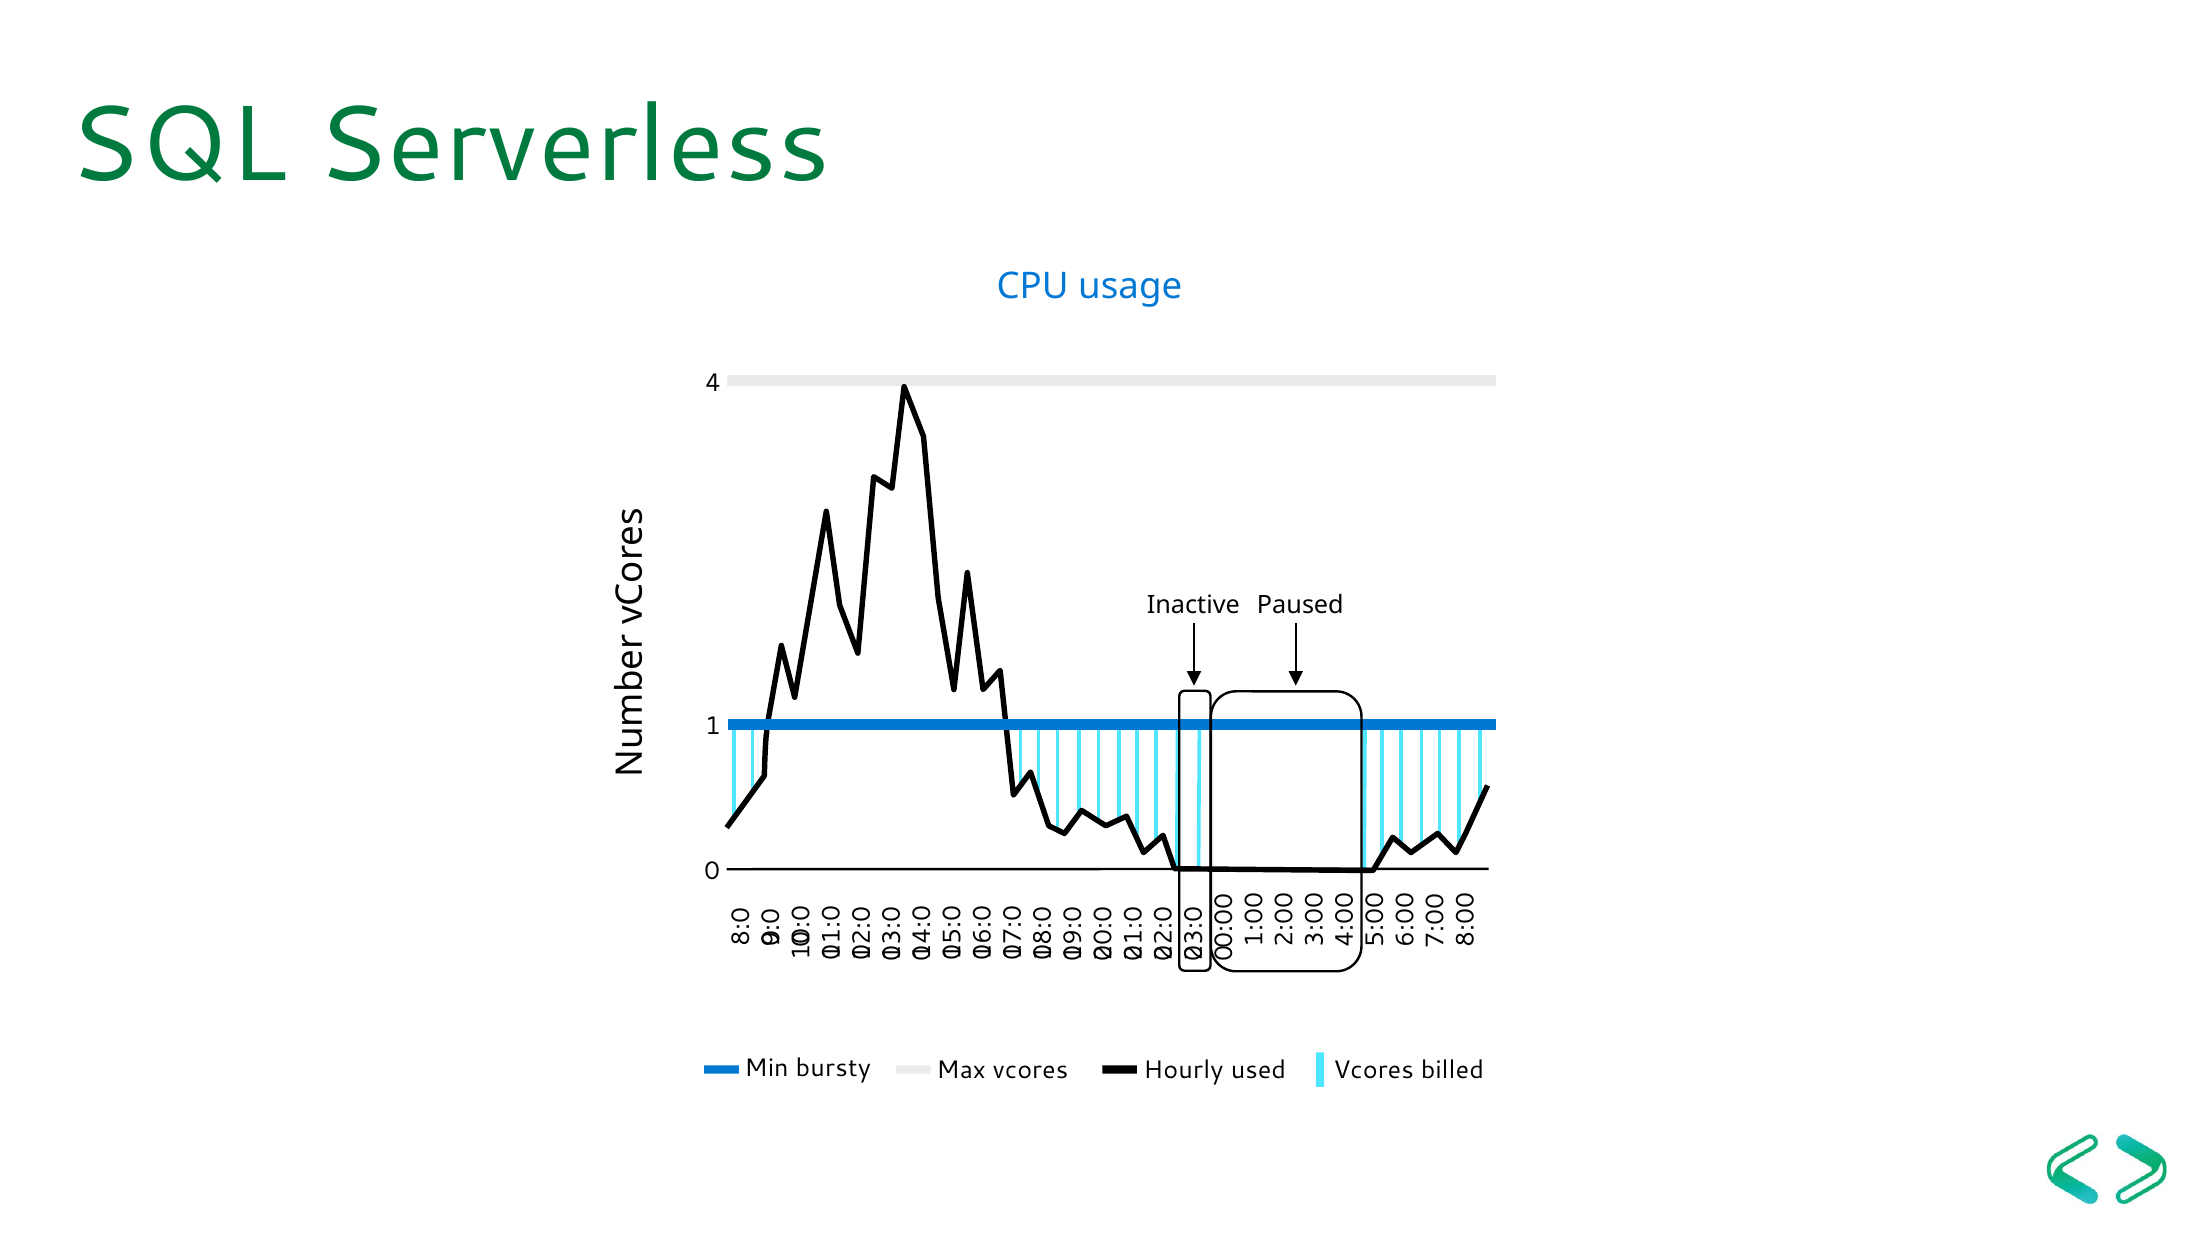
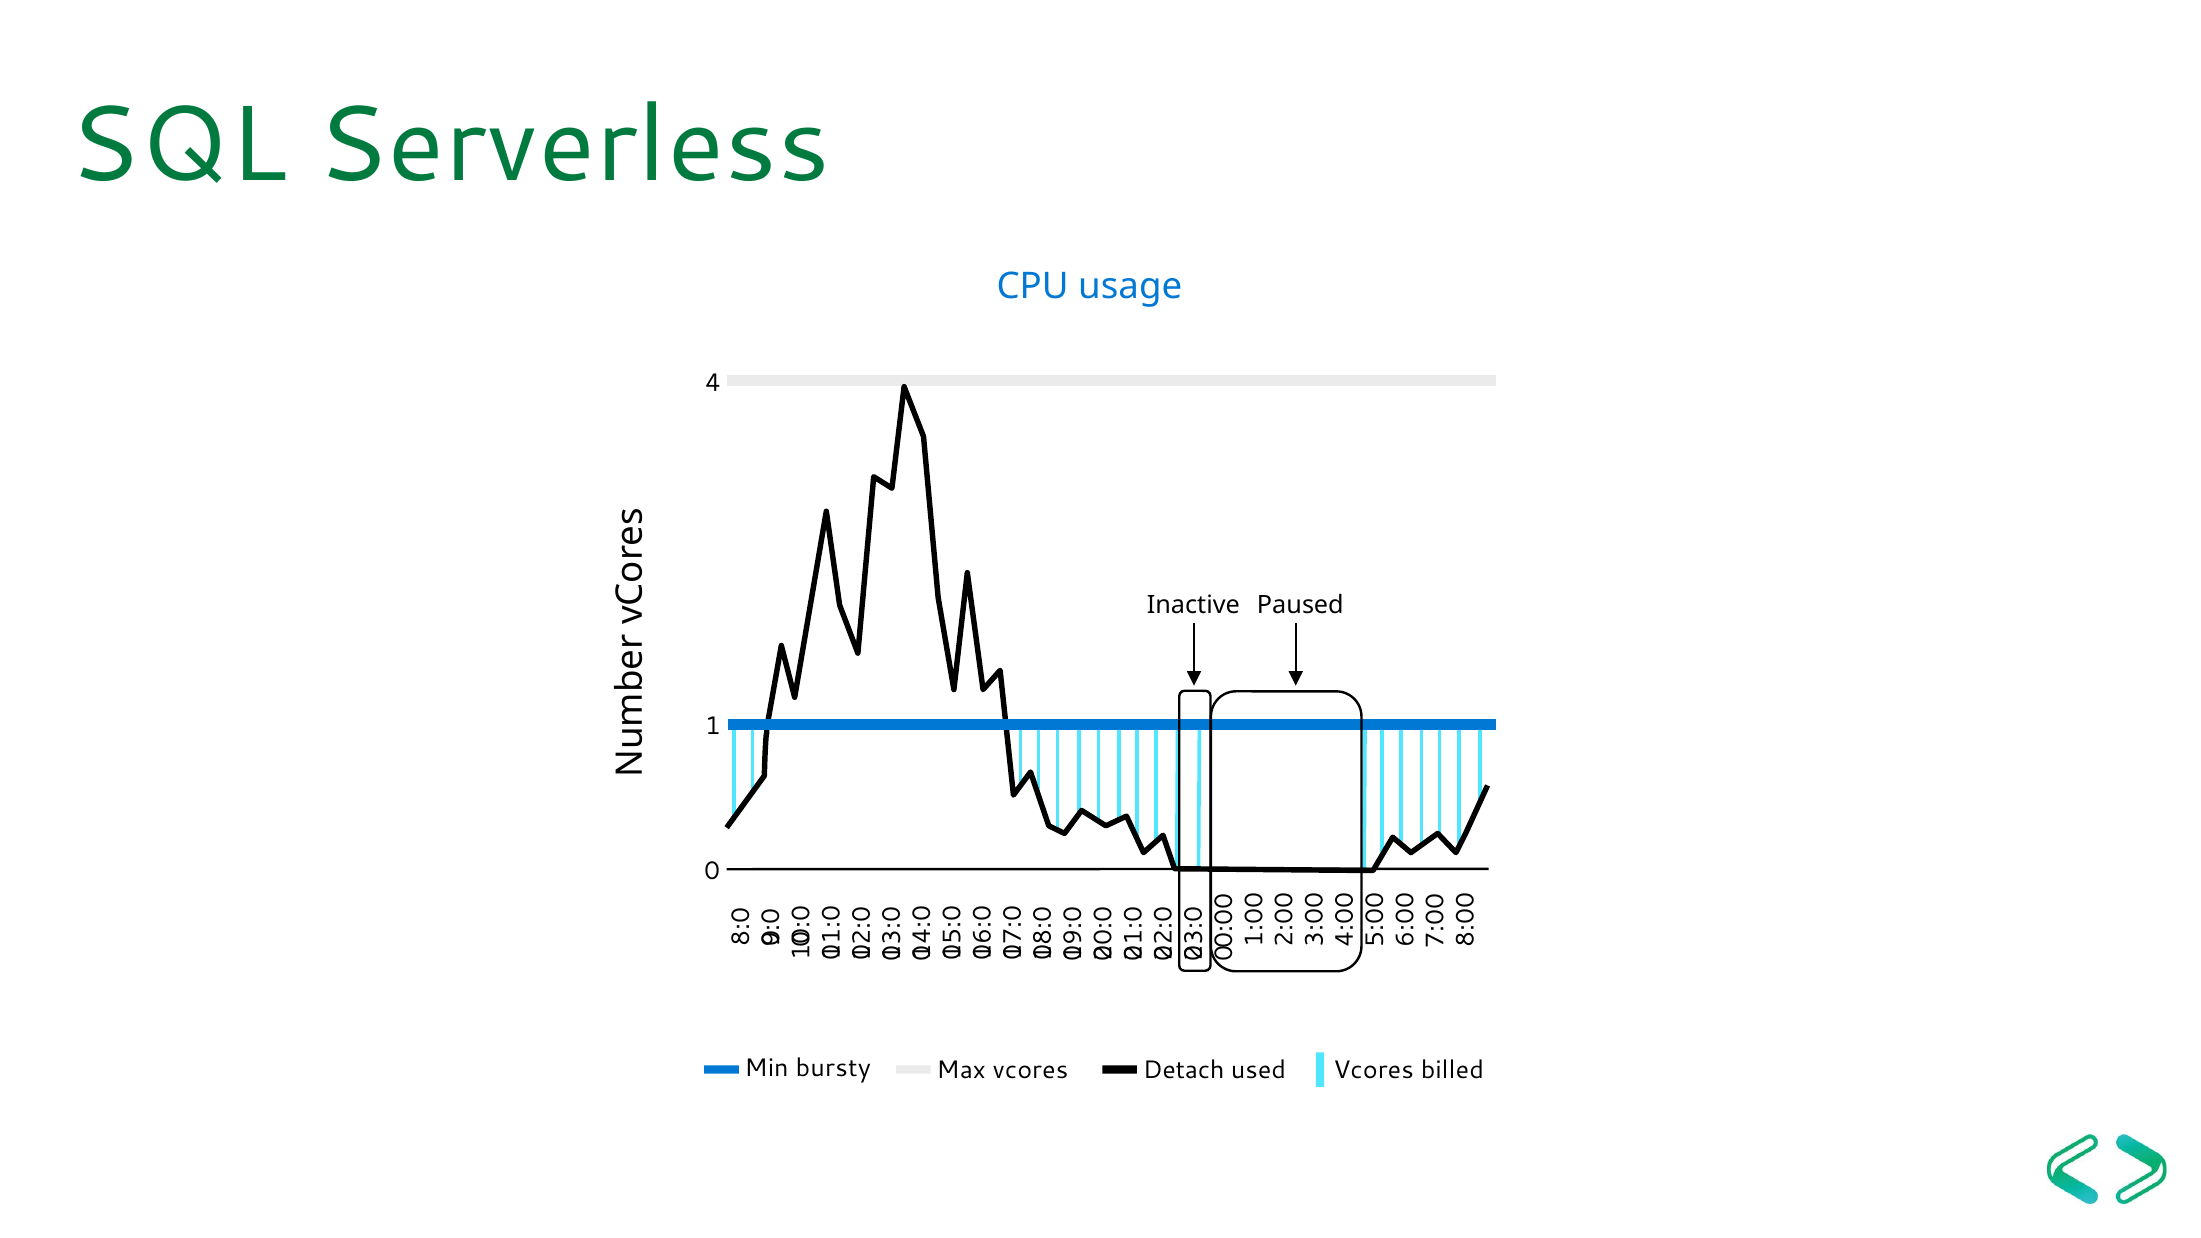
Hourly: Hourly -> Detach
